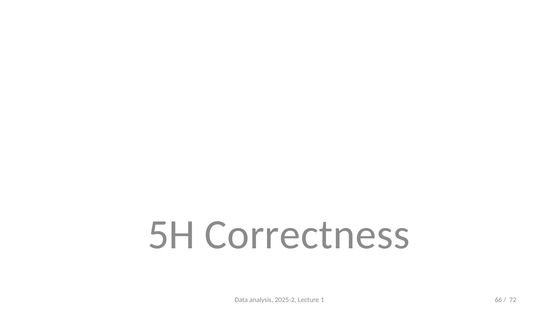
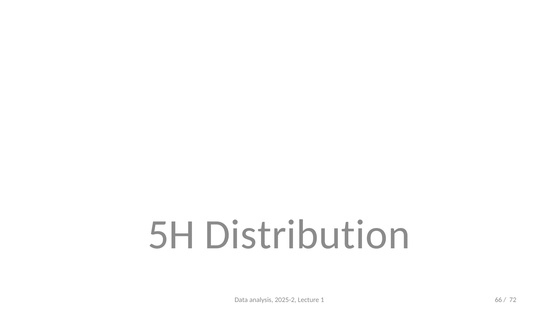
Correctness: Correctness -> Distribution
